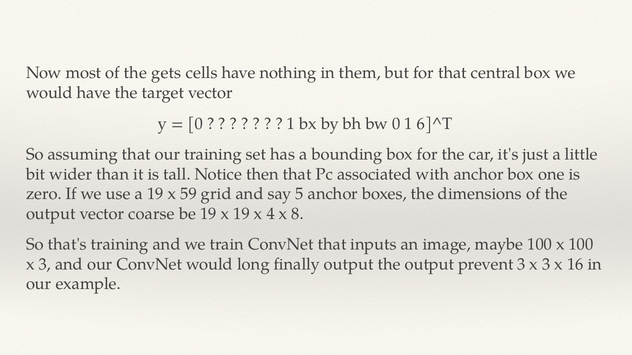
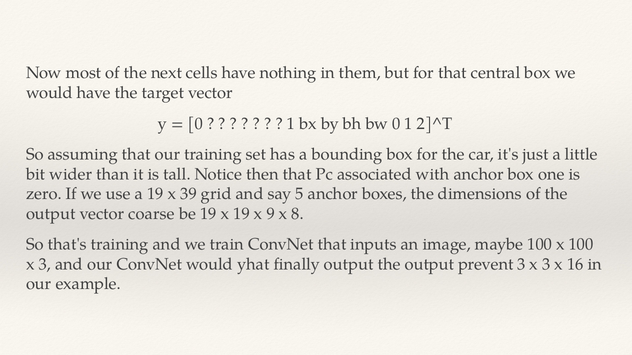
gets: gets -> next
6]^T: 6]^T -> 2]^T
59: 59 -> 39
4: 4 -> 9
long: long -> yhat
